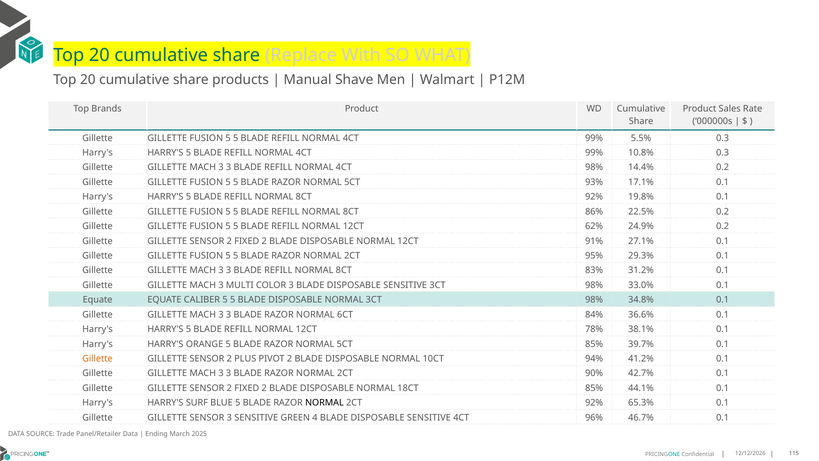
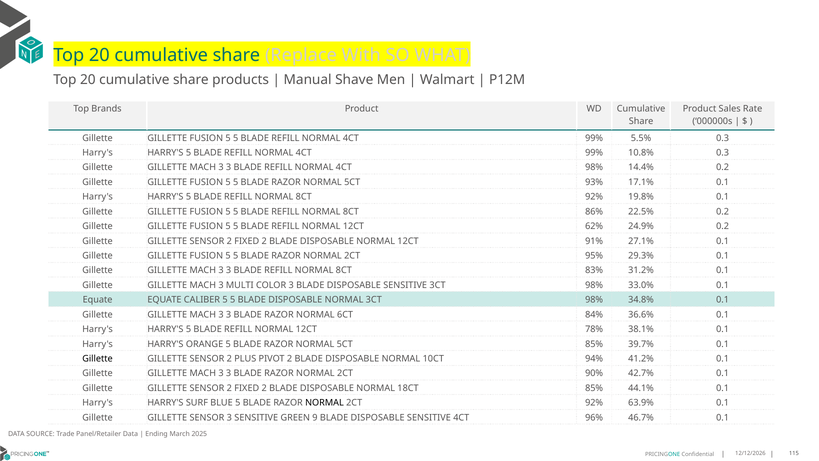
Gillette at (98, 359) colour: orange -> black
65.3%: 65.3% -> 63.9%
4: 4 -> 9
